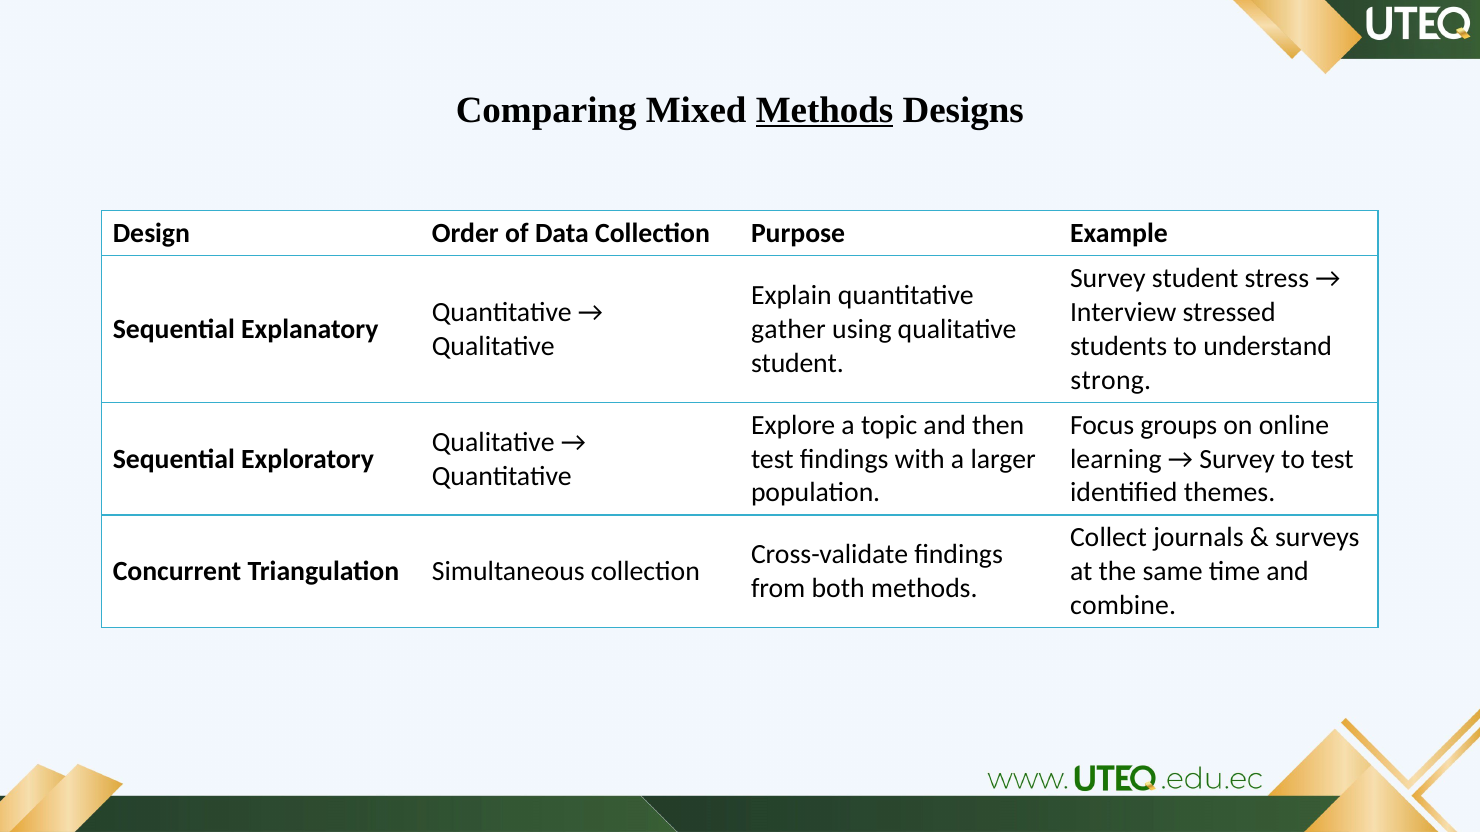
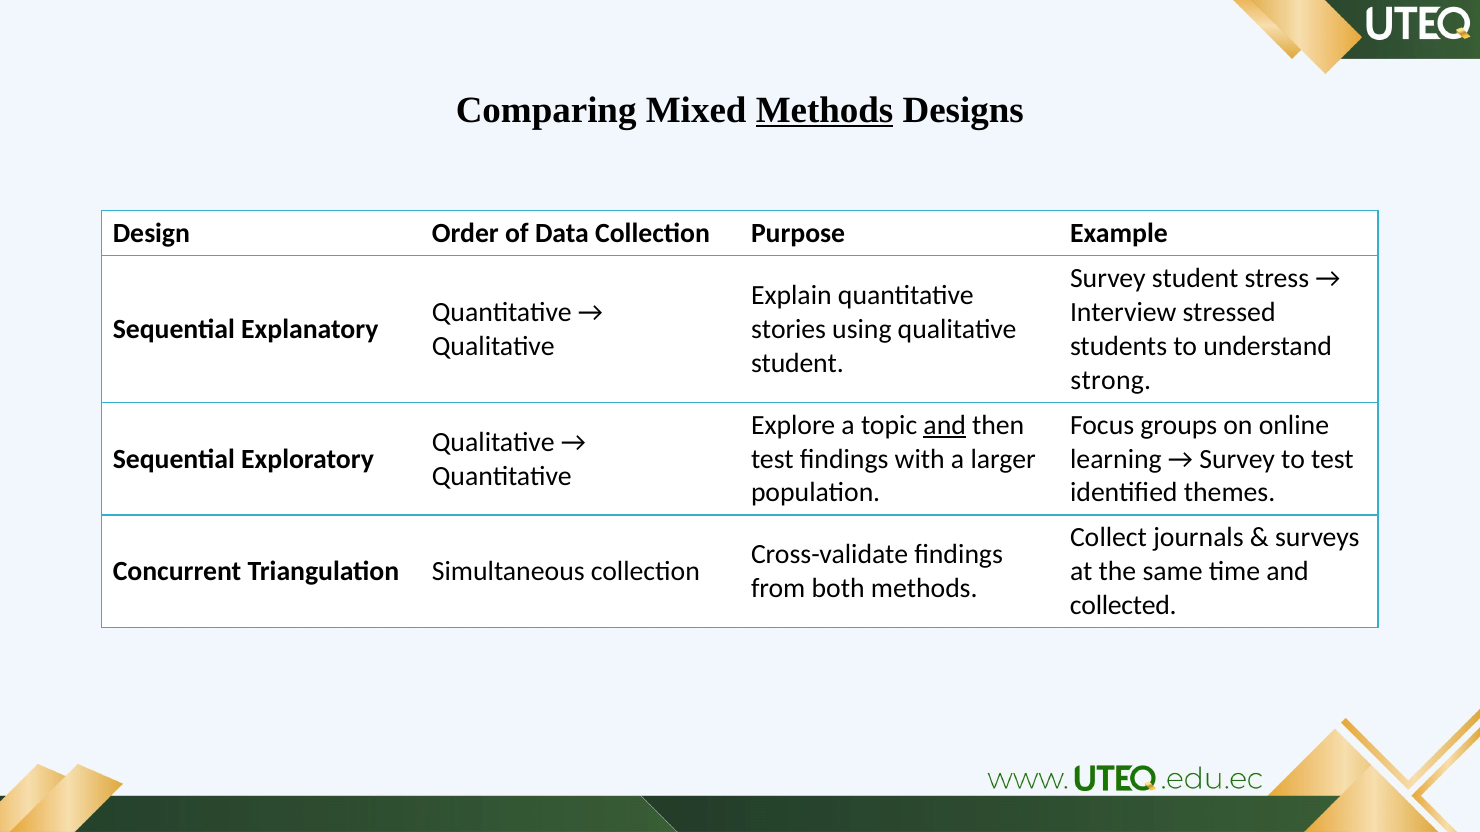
gather: gather -> stories
and at (945, 425) underline: none -> present
combine: combine -> collected
